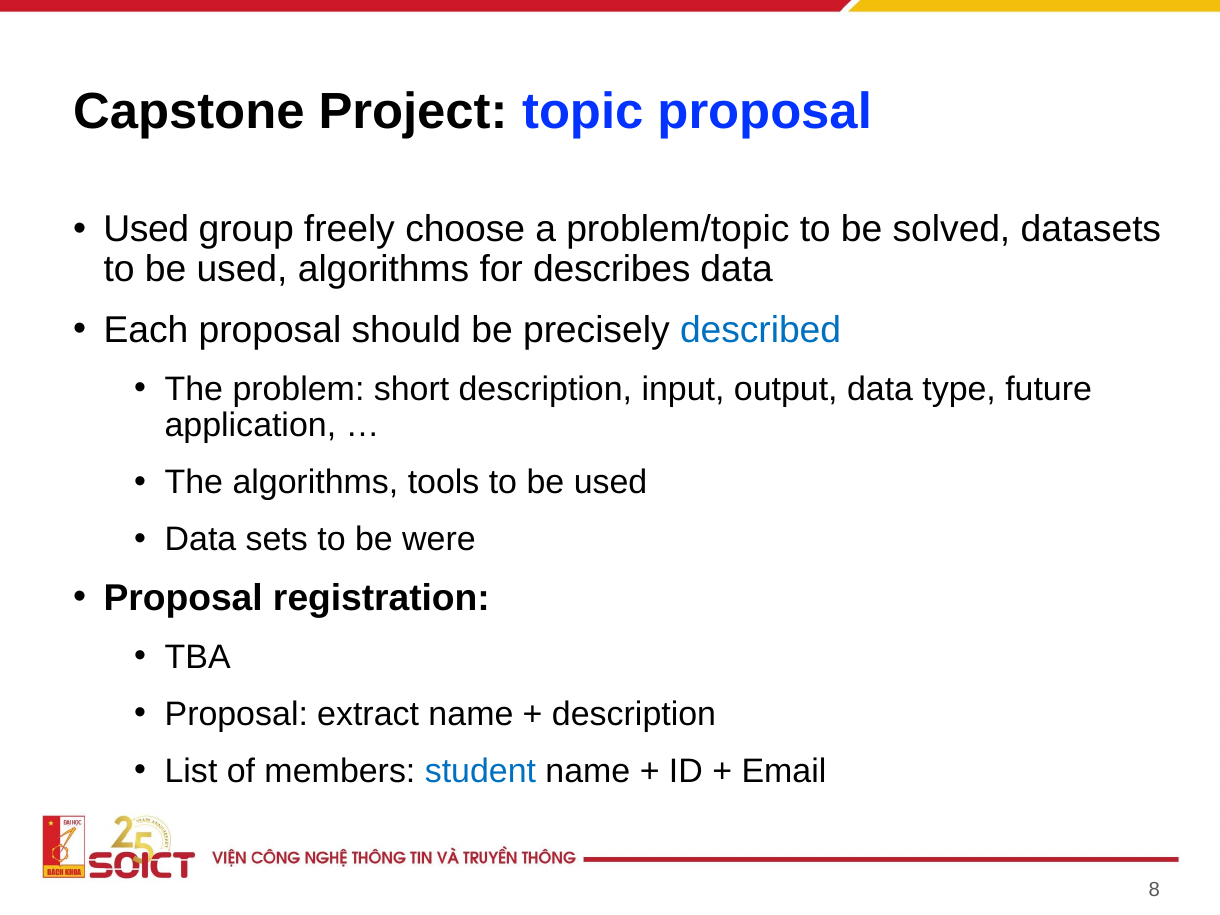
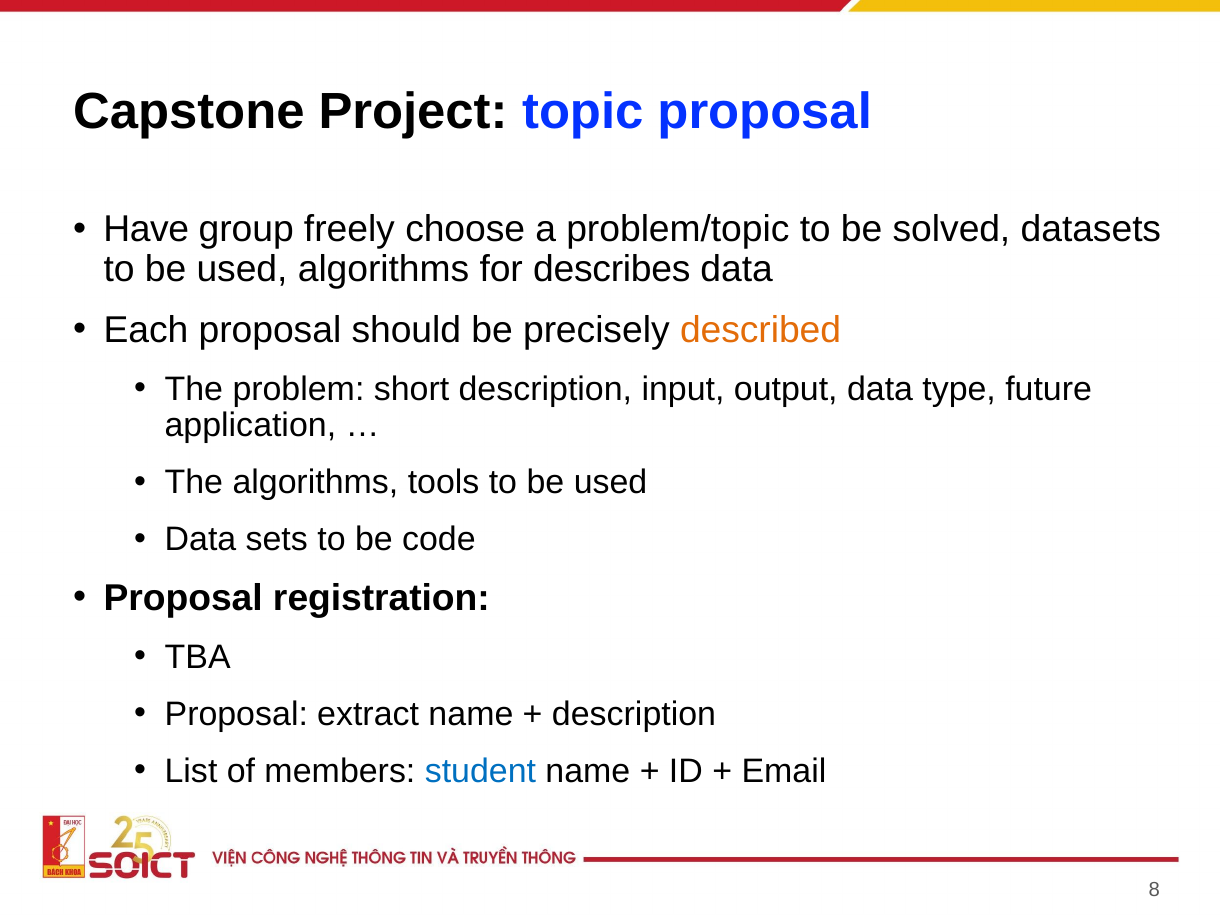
Used at (146, 229): Used -> Have
described colour: blue -> orange
were: were -> code
